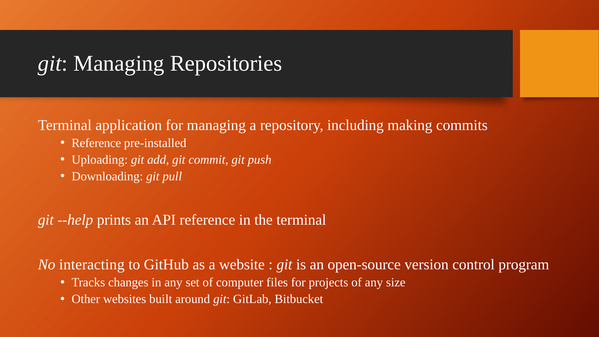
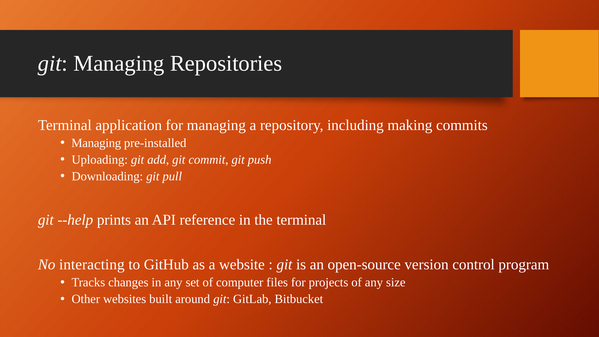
Reference at (96, 143): Reference -> Managing
